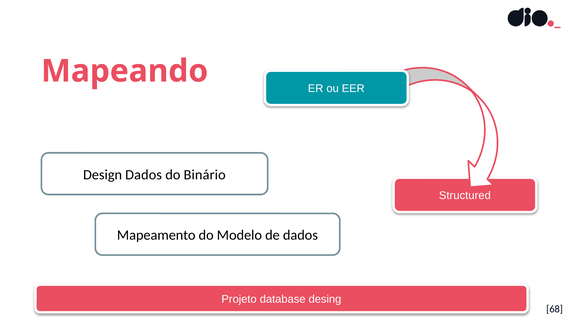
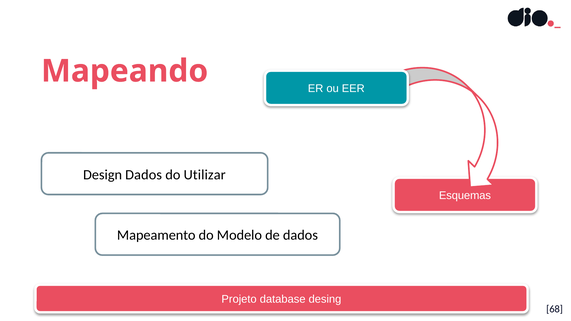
Binário: Binário -> Utilizar
Structured: Structured -> Esquemas
